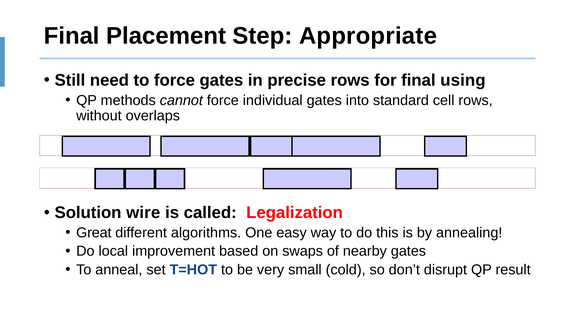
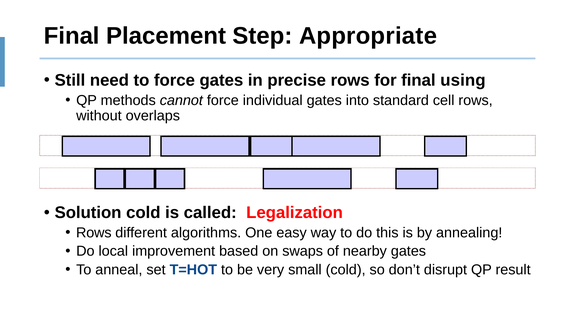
Solution wire: wire -> cold
Great at (94, 232): Great -> Rows
